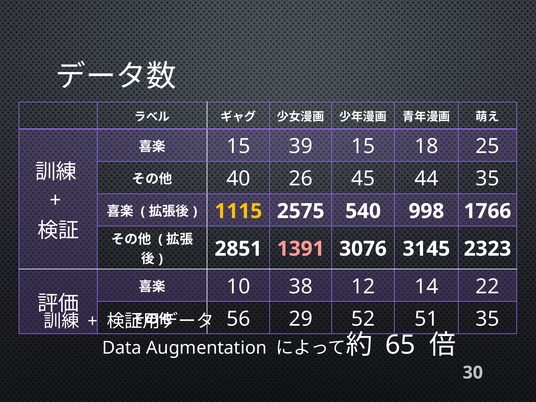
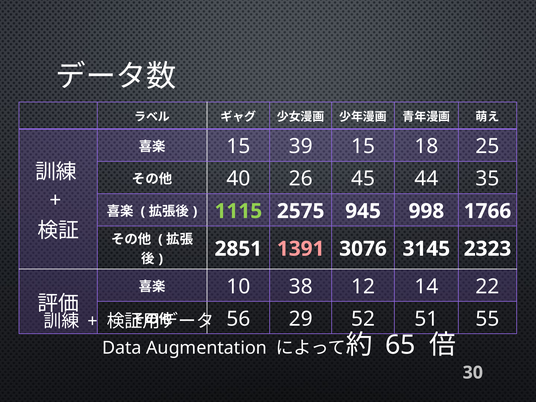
1115 colour: yellow -> light green
540: 540 -> 945
51 35: 35 -> 55
